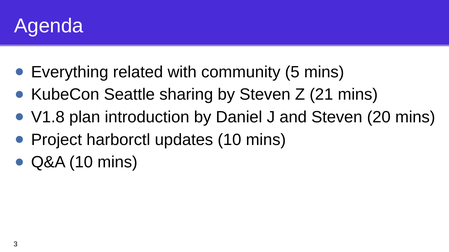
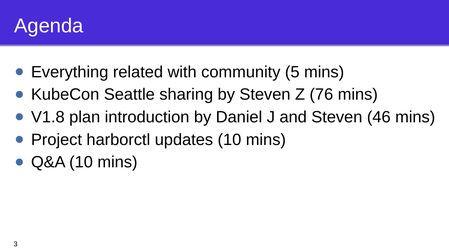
21: 21 -> 76
20: 20 -> 46
